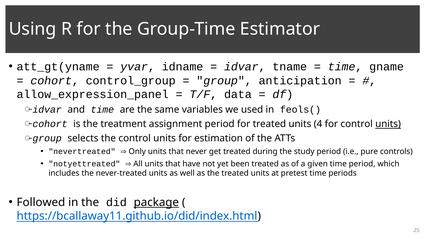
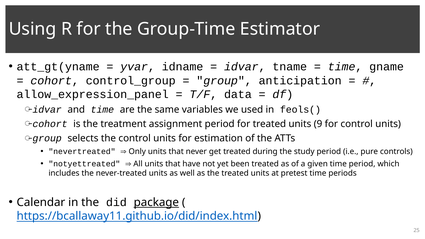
4: 4 -> 9
units at (388, 124) underline: present -> none
Followed: Followed -> Calendar
